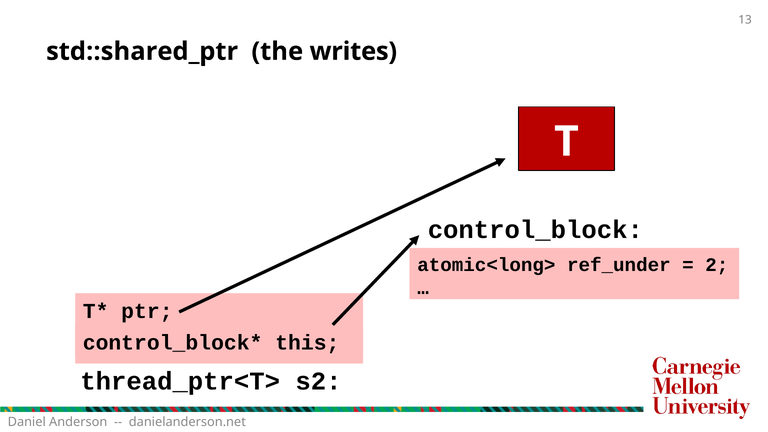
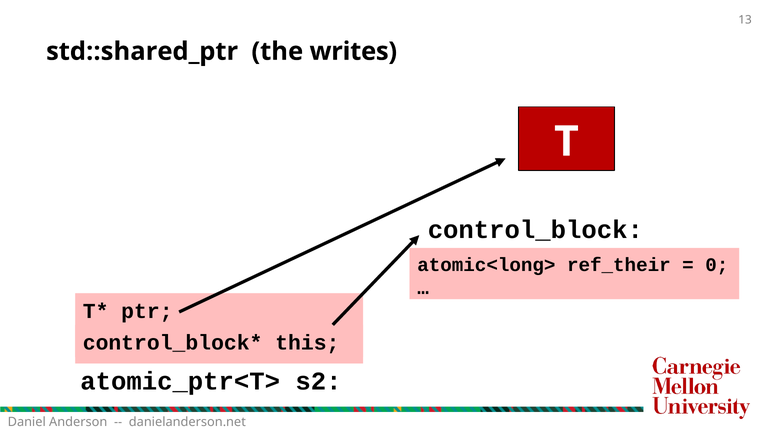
ref_under: ref_under -> ref_their
2: 2 -> 0
thread_ptr<T>: thread_ptr<T> -> atomic_ptr<T>
